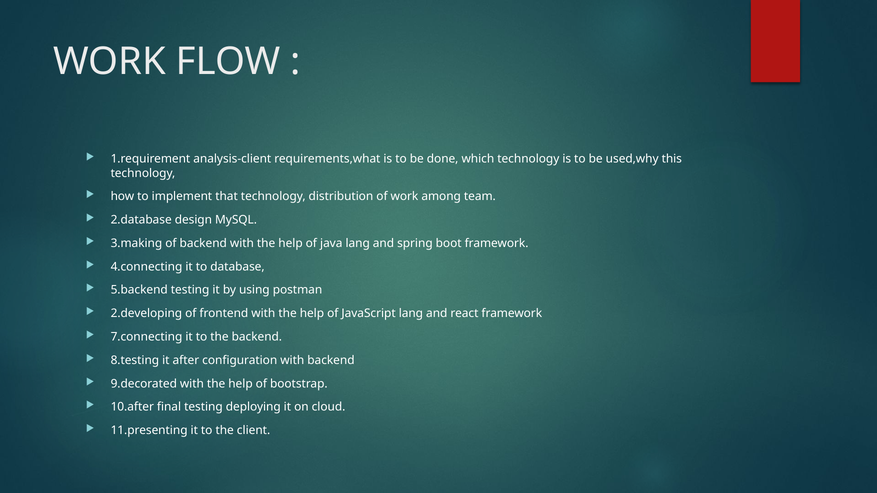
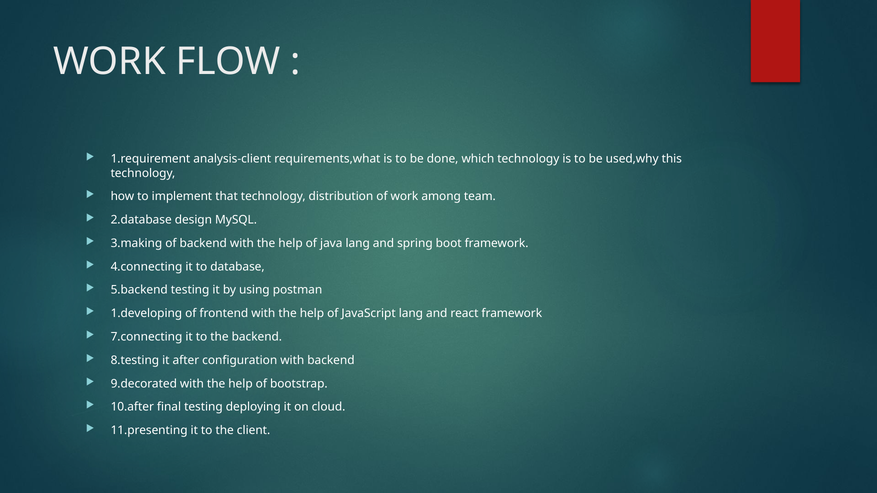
2.developing: 2.developing -> 1.developing
